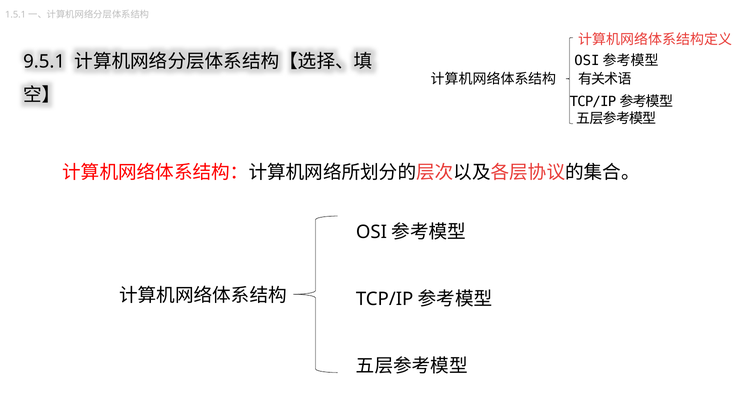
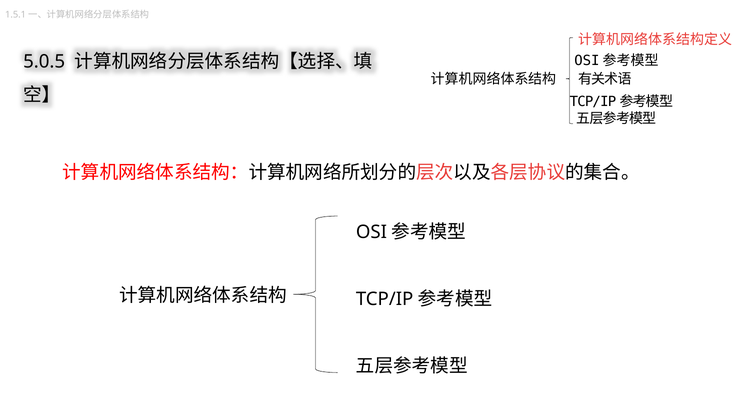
9.5.1: 9.5.1 -> 5.0.5
